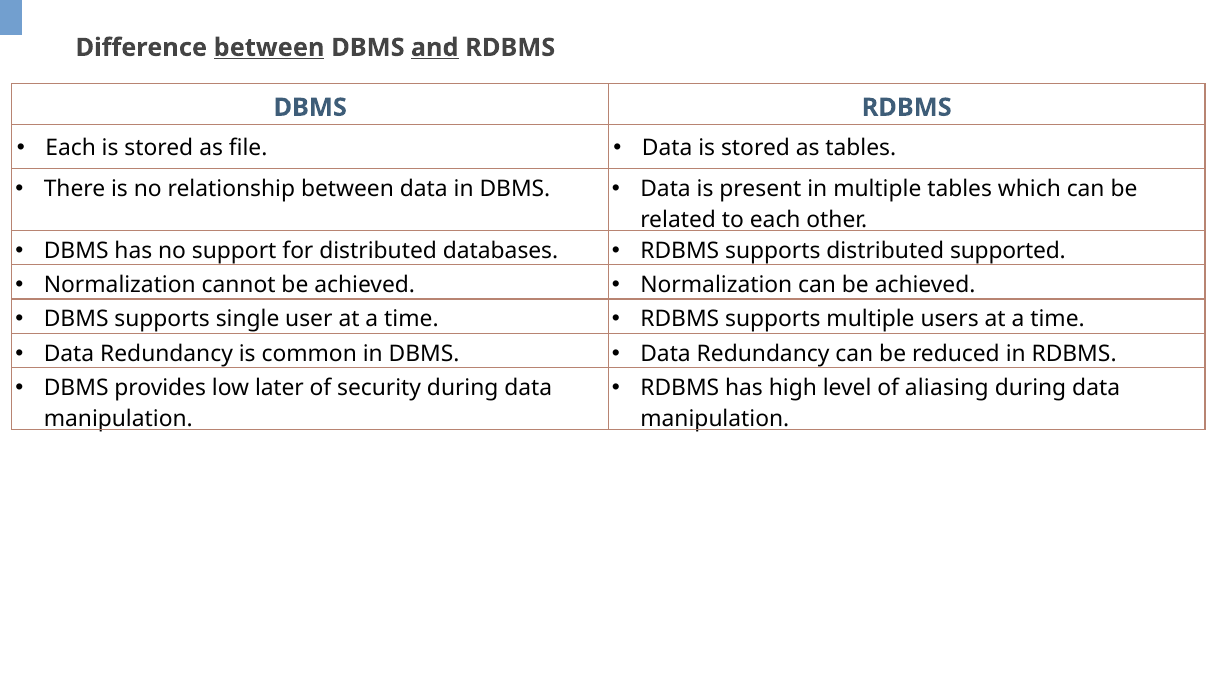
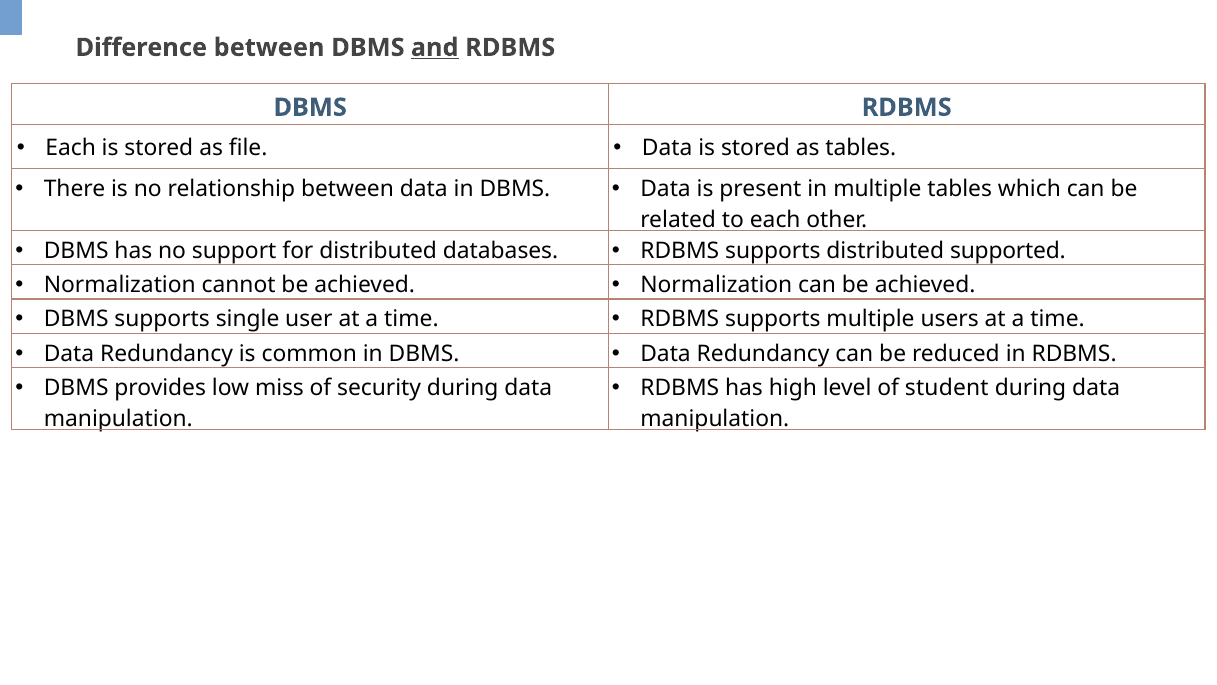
between at (269, 48) underline: present -> none
later: later -> miss
aliasing: aliasing -> student
